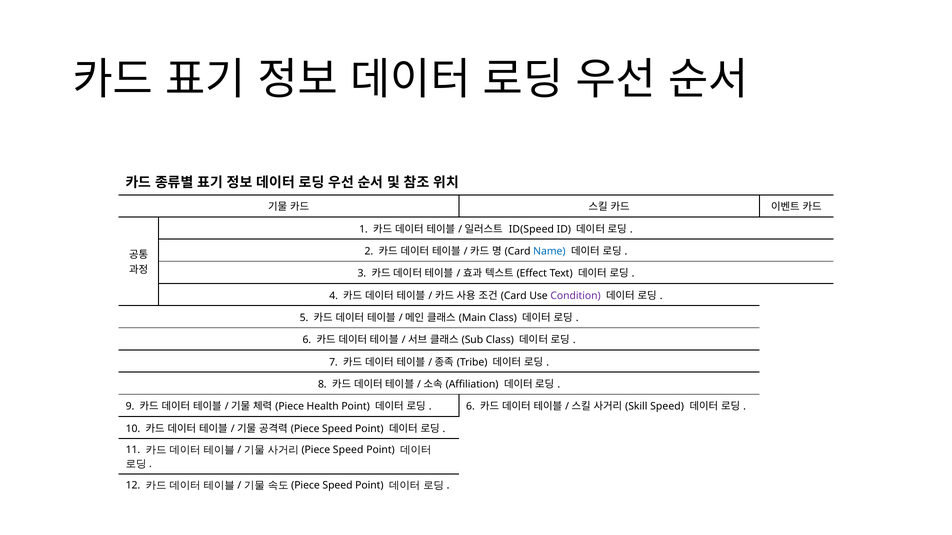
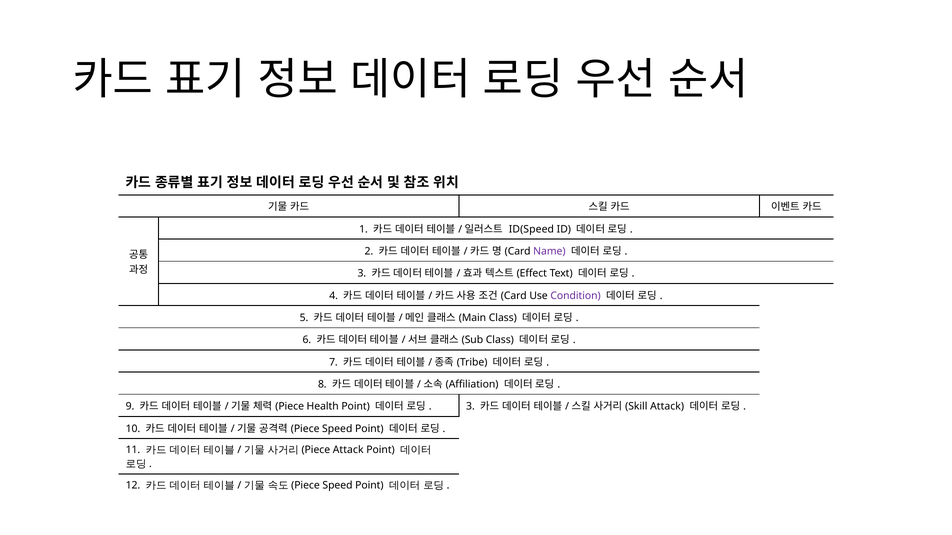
Name colour: blue -> purple
6 at (470, 407): 6 -> 3
Speed at (667, 407): Speed -> Attack
Speed at (348, 450): Speed -> Attack
